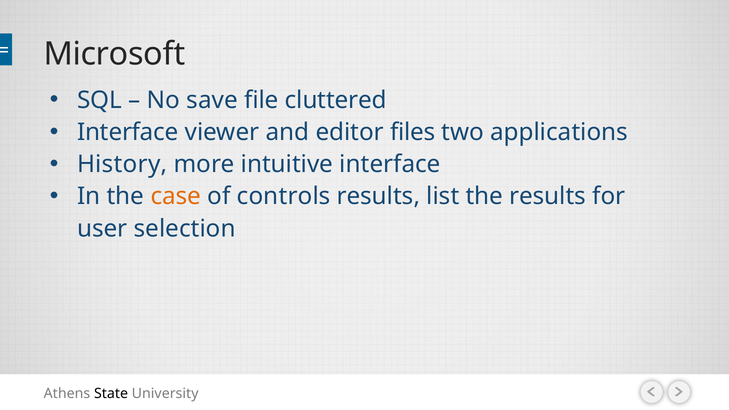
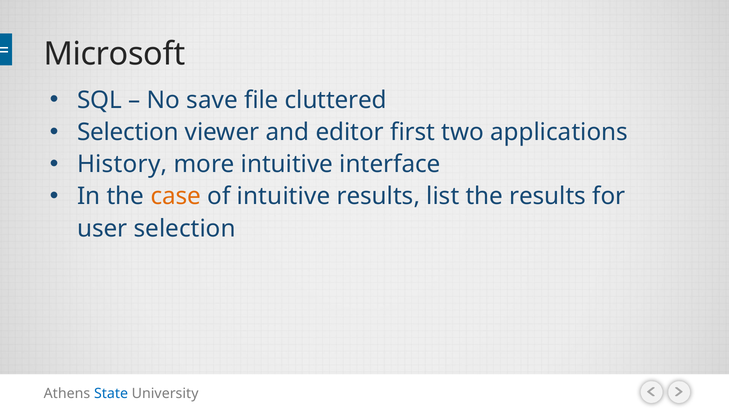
Interface at (128, 132): Interface -> Selection
files: files -> first
of controls: controls -> intuitive
State colour: black -> blue
